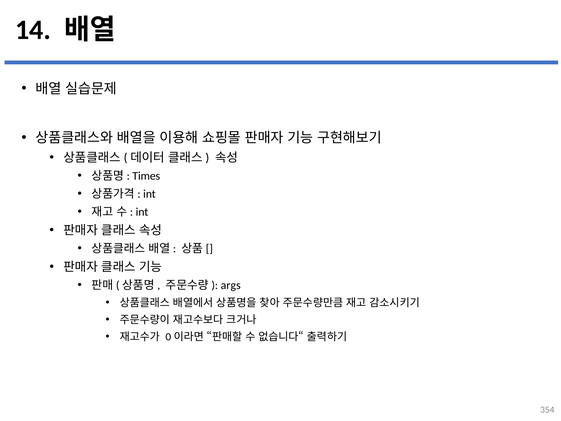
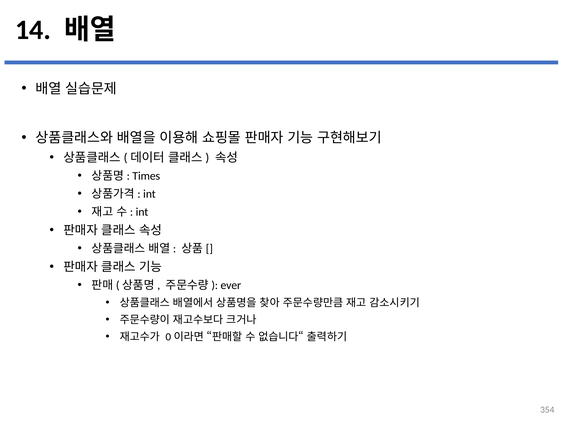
args: args -> ever
